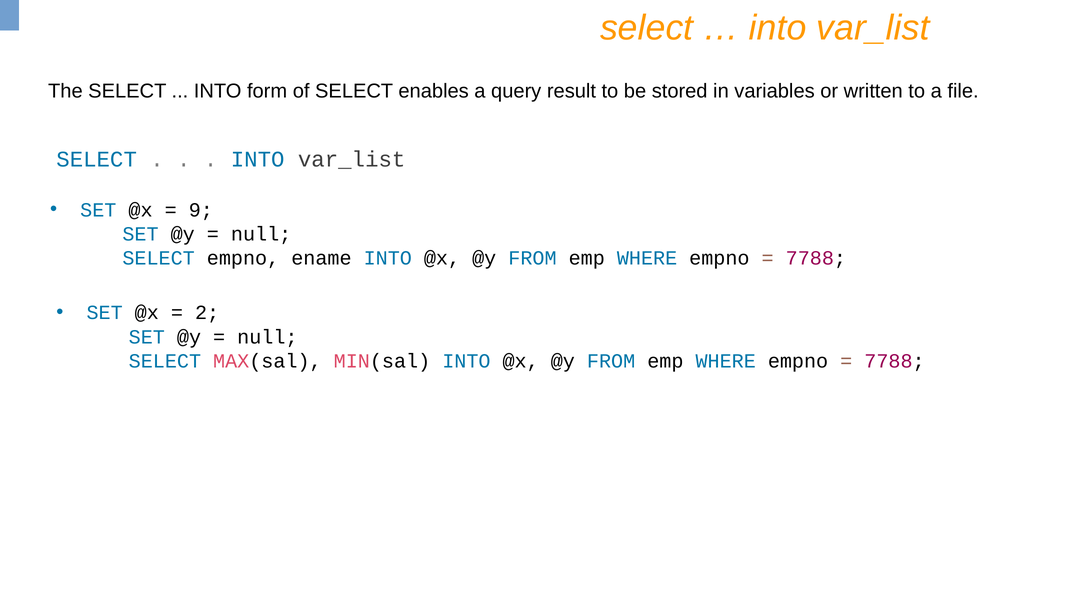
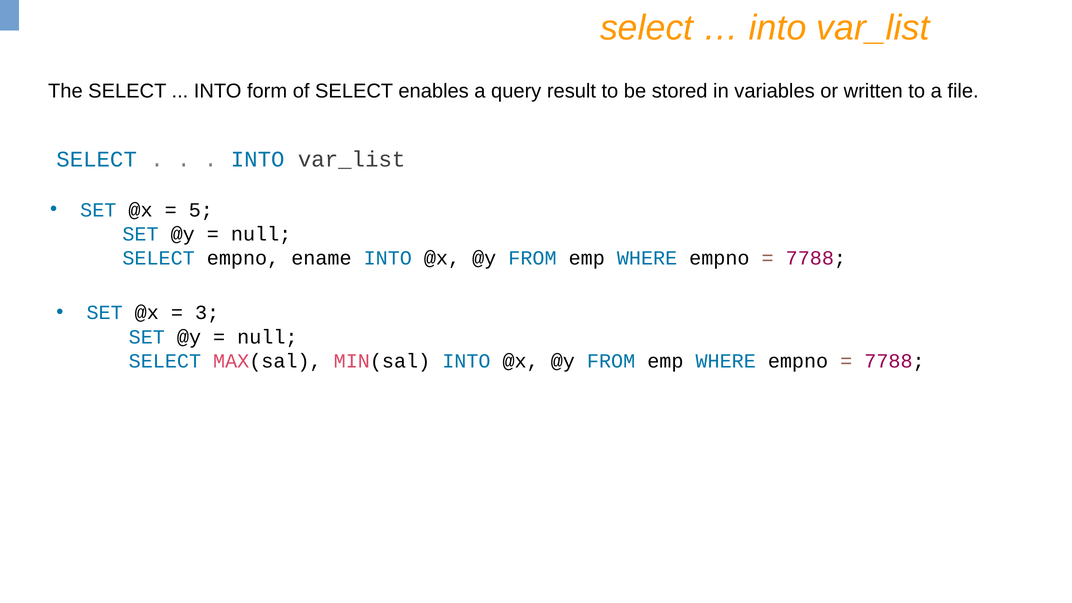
9: 9 -> 5
2: 2 -> 3
